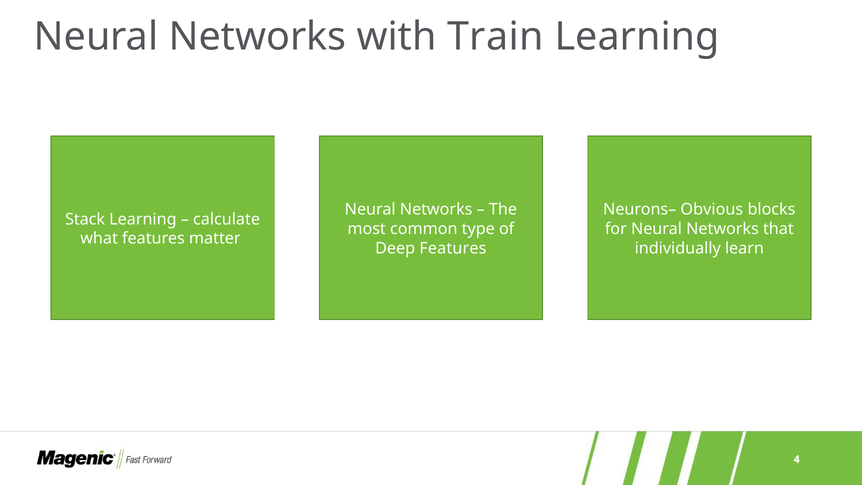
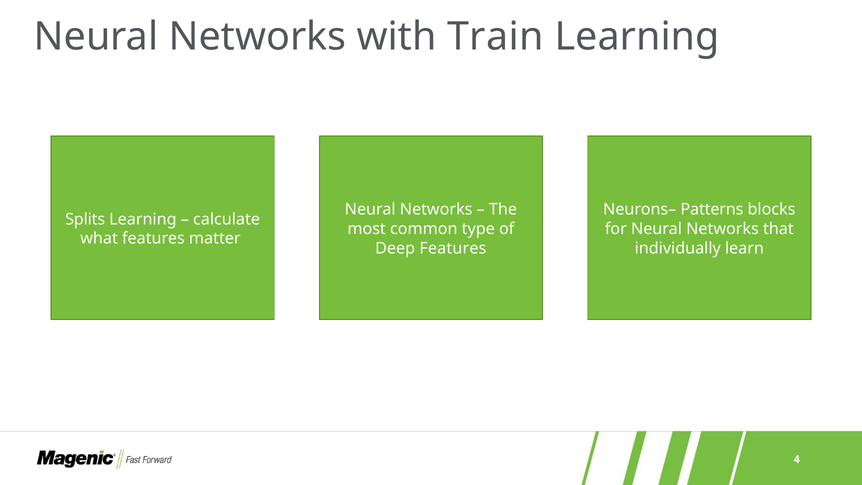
Obvious: Obvious -> Patterns
Stack: Stack -> Splits
